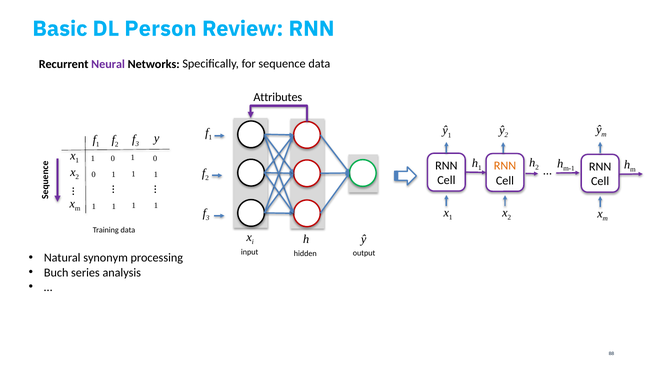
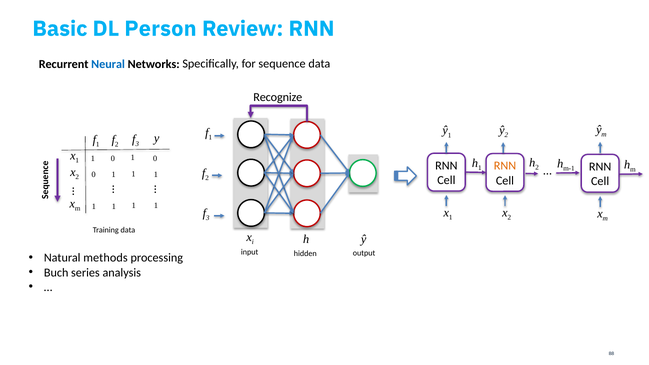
Neural colour: purple -> blue
Attributes: Attributes -> Recognize
synonym: synonym -> methods
